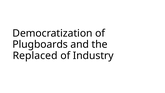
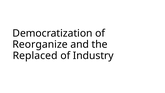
Plugboards: Plugboards -> Reorganize
